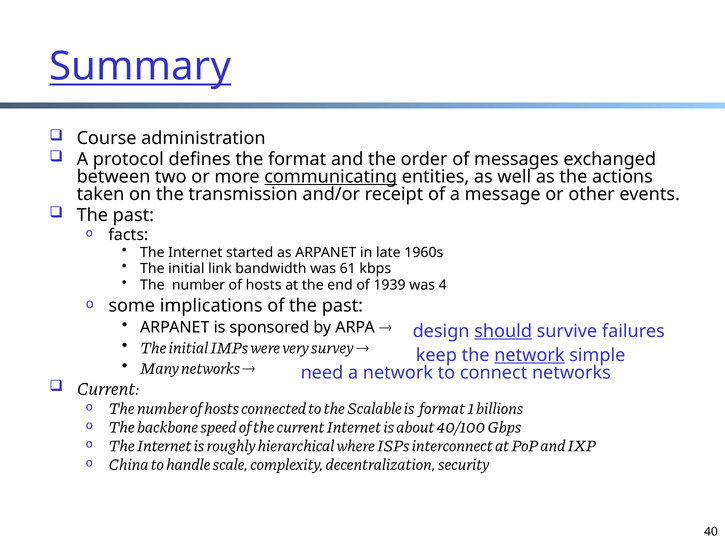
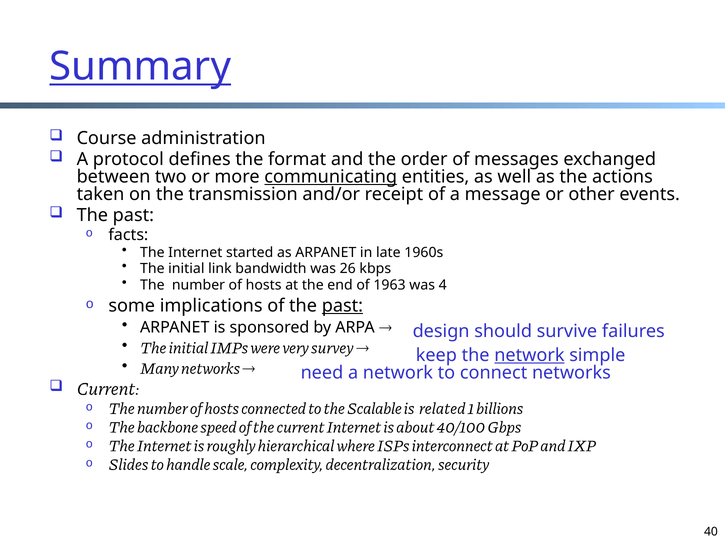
61: 61 -> 26
1939: 1939 -> 1963
past at (342, 306) underline: none -> present
should underline: present -> none
is format: format -> related
China: China -> Slides
